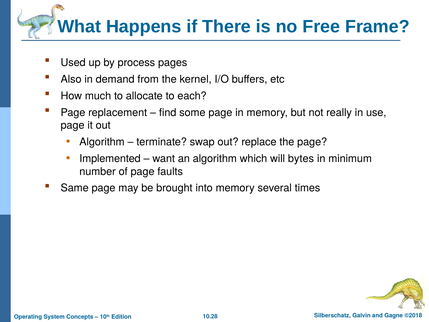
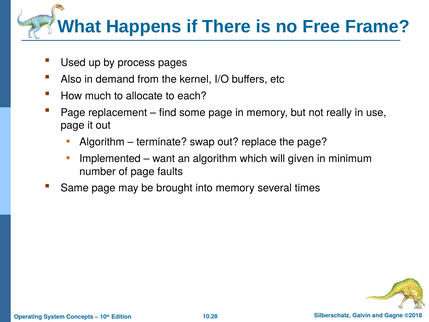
bytes: bytes -> given
